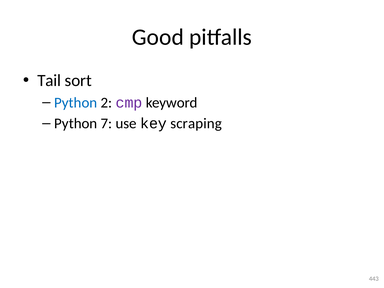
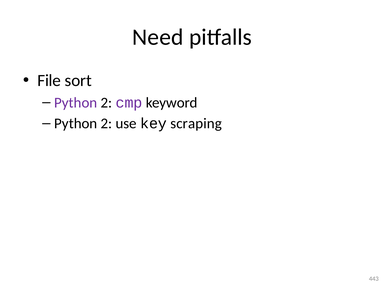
Good: Good -> Need
Tail: Tail -> File
Python at (76, 103) colour: blue -> purple
7 at (106, 124): 7 -> 2
